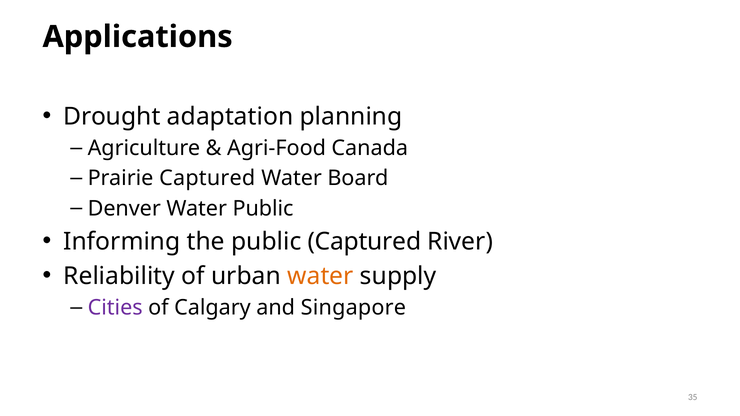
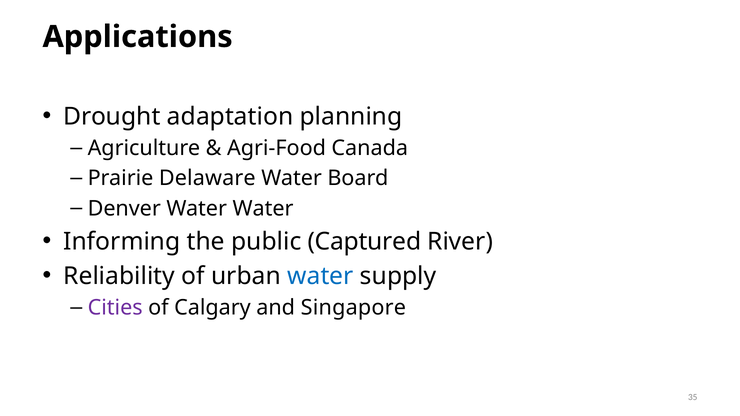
Prairie Captured: Captured -> Delaware
Water Public: Public -> Water
water at (320, 276) colour: orange -> blue
